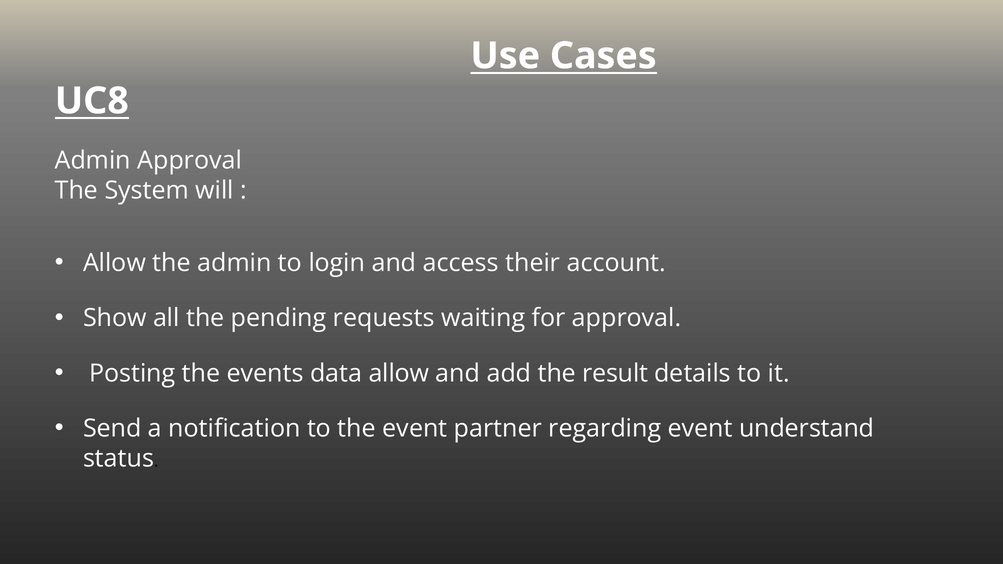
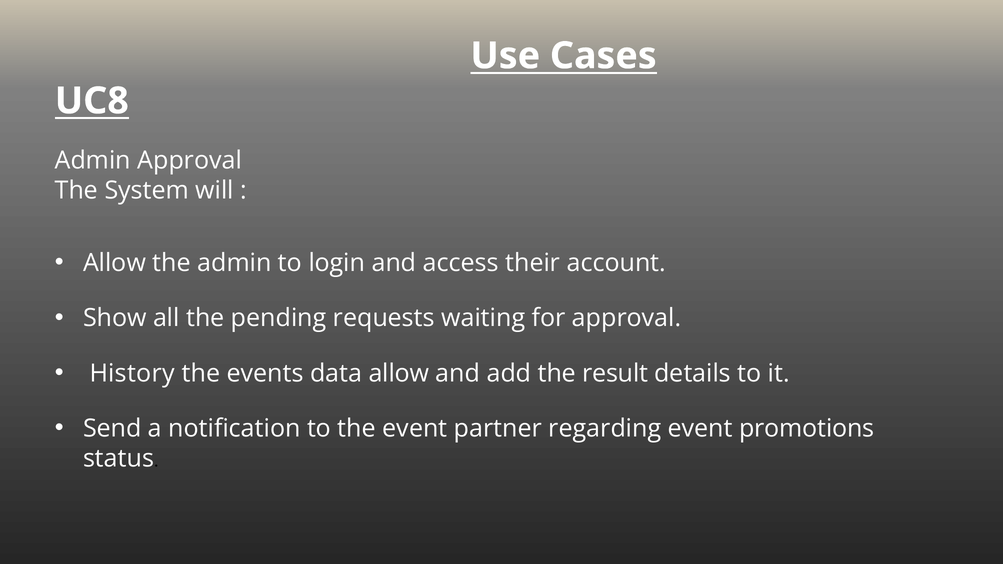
Posting: Posting -> History
understand: understand -> promotions
